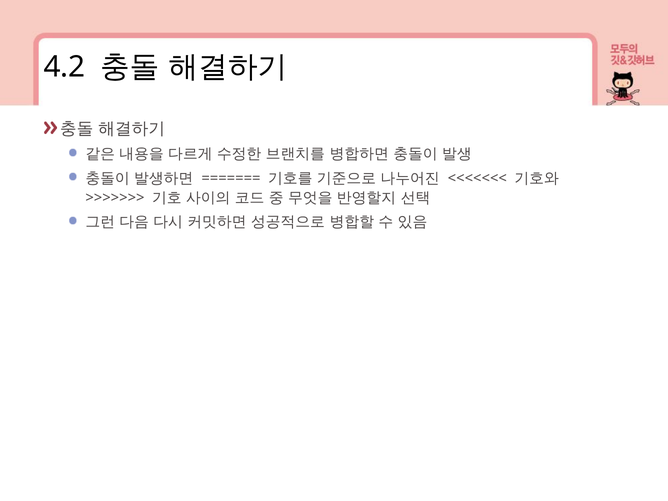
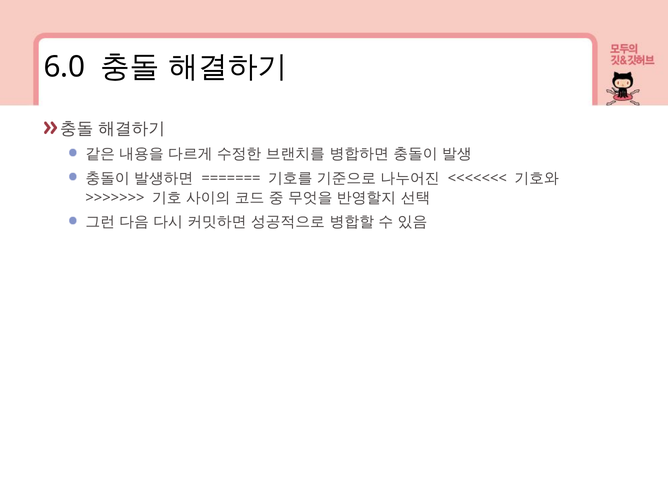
4.2: 4.2 -> 6.0
